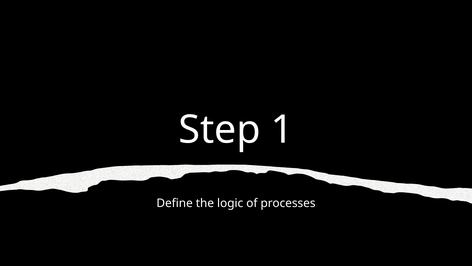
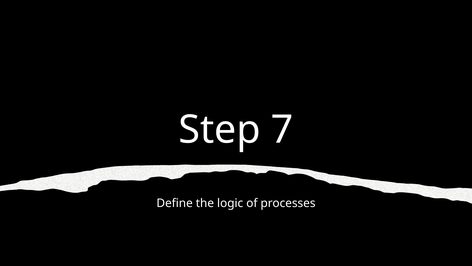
1: 1 -> 7
